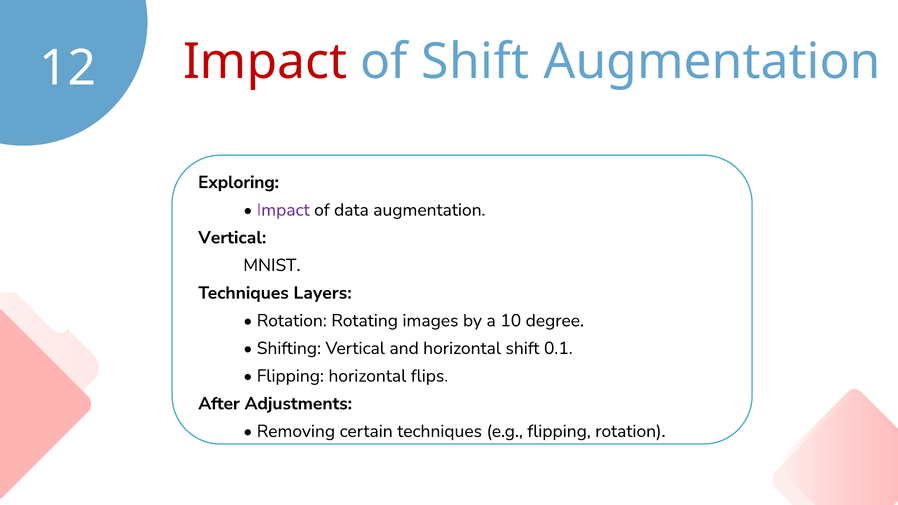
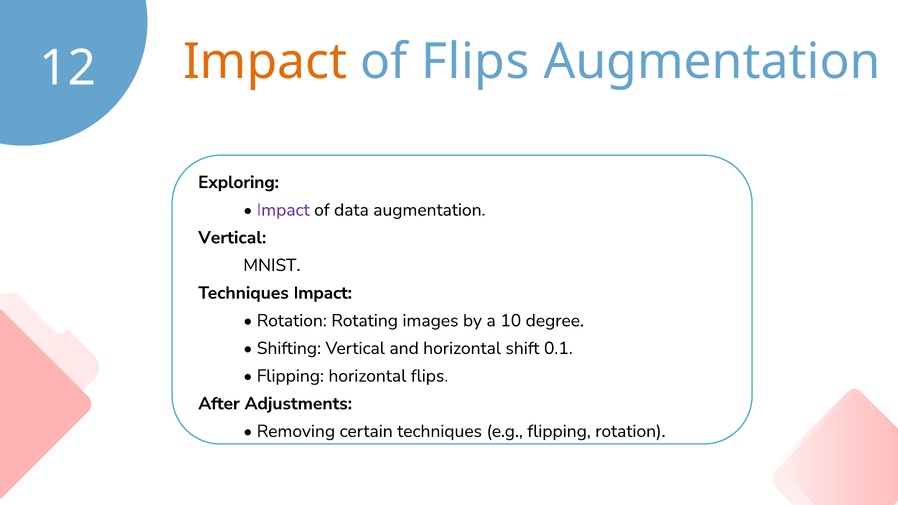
Impact at (265, 62) colour: red -> orange
of Shift: Shift -> Flips
Techniques Layers: Layers -> Impact
